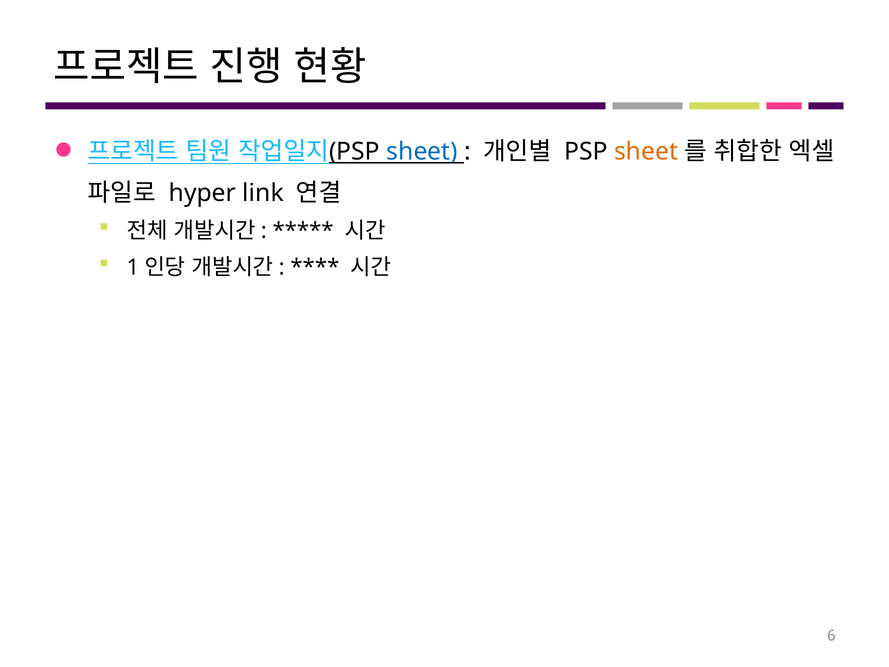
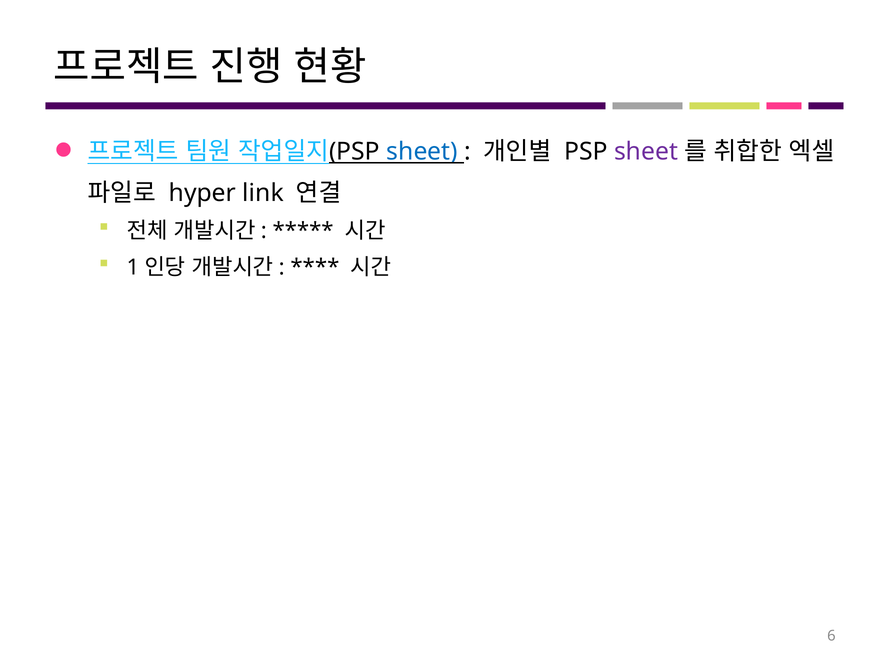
sheet at (646, 151) colour: orange -> purple
